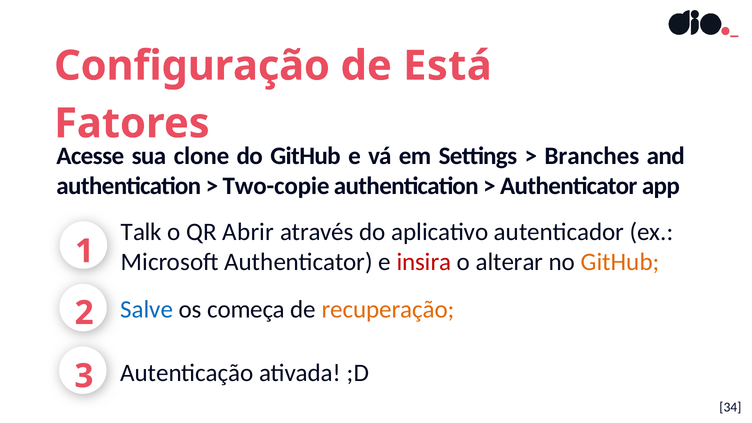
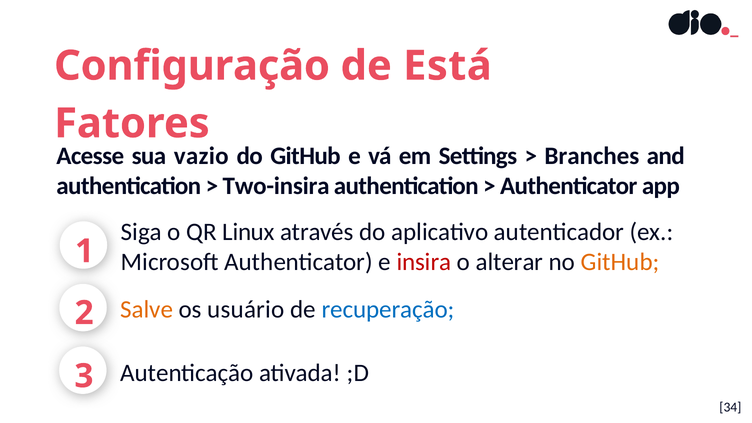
clone: clone -> vazio
Two-copie: Two-copie -> Two-insira
Talk: Talk -> Siga
Abrir: Abrir -> Linux
Salve colour: blue -> orange
começa: começa -> usuário
recuperação colour: orange -> blue
